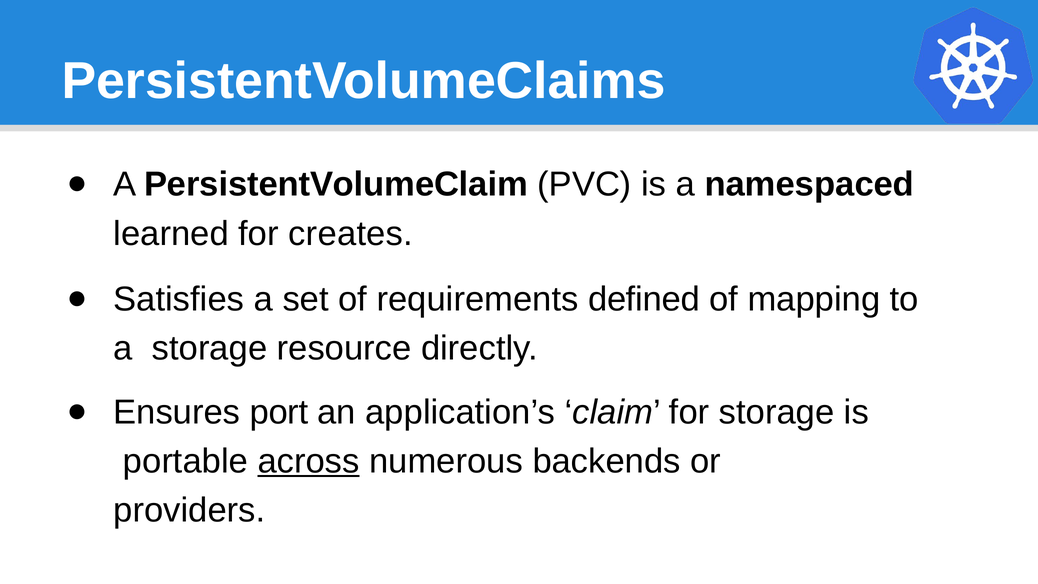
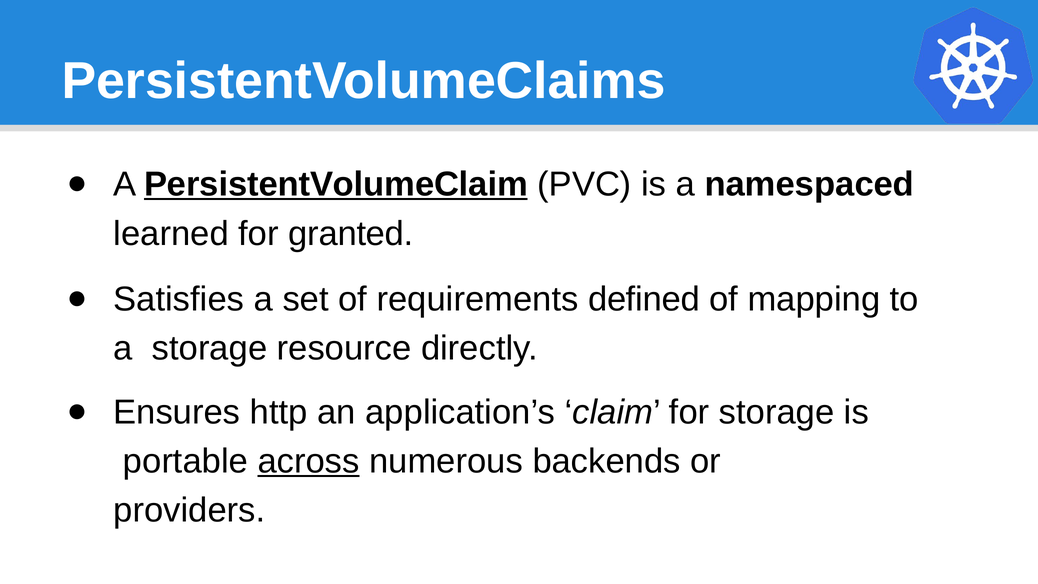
PersistentVolumeClaim underline: none -> present
creates: creates -> granted
port: port -> http
